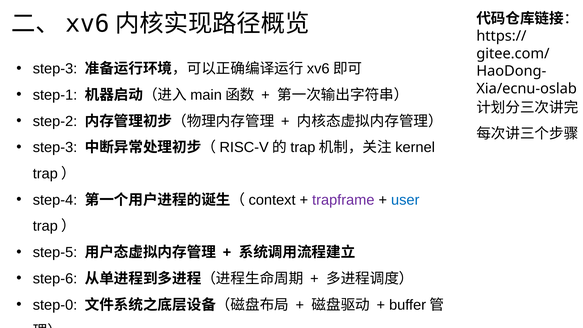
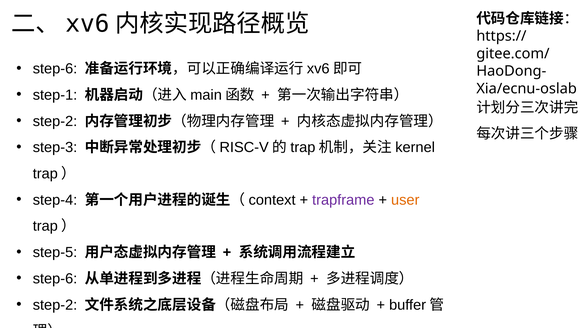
step-3 at (55, 69): step-3 -> step-6
user colour: blue -> orange
step-0 at (55, 305): step-0 -> step-2
